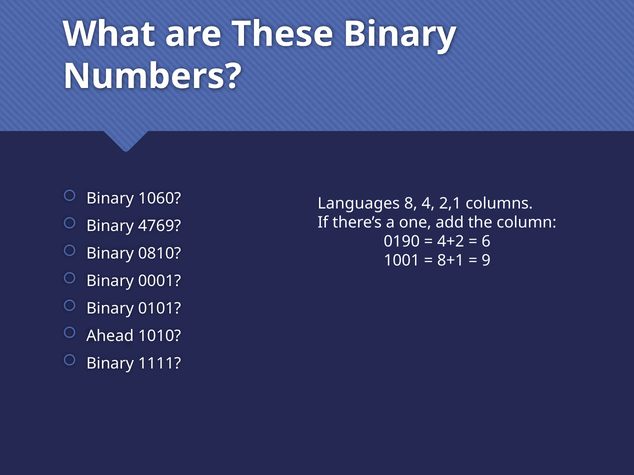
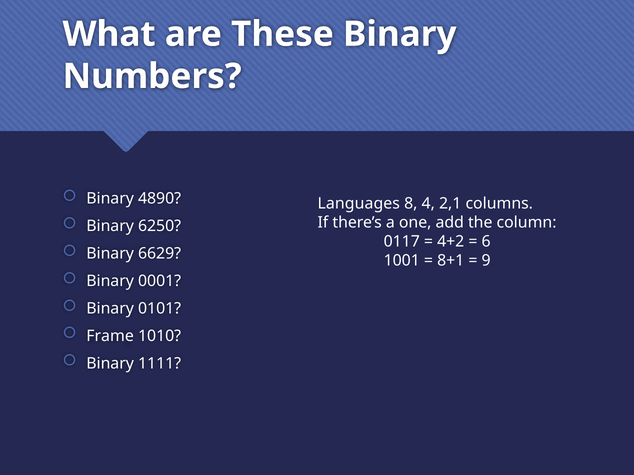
1060: 1060 -> 4890
4769: 4769 -> 6250
0190: 0190 -> 0117
0810: 0810 -> 6629
Ahead: Ahead -> Frame
